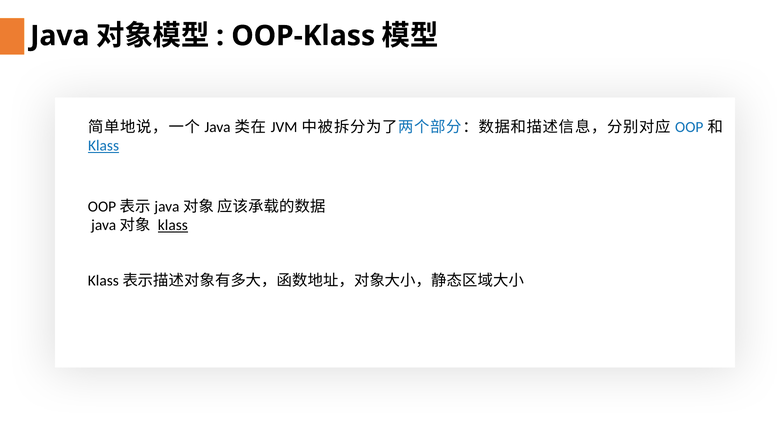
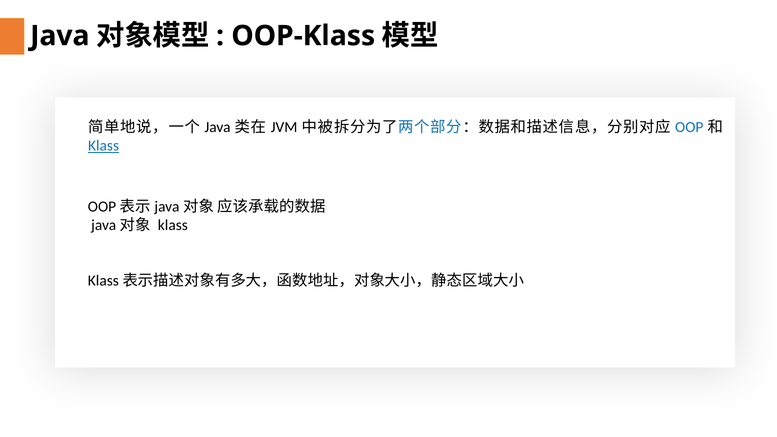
klass at (173, 225) underline: present -> none
